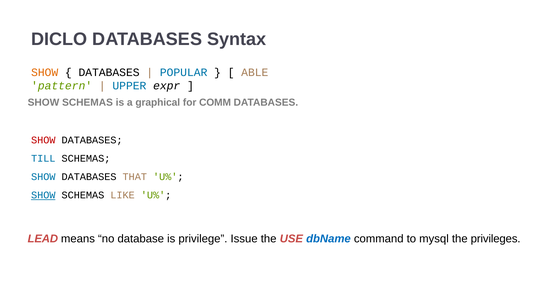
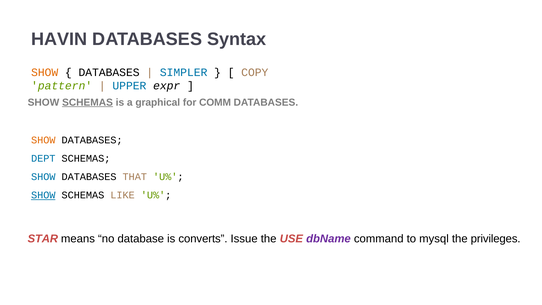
DICLO: DICLO -> HAVIN
POPULAR: POPULAR -> SIMPLER
ABLE: ABLE -> COPY
SCHEMAS at (87, 102) underline: none -> present
SHOW at (43, 140) colour: red -> orange
TILL: TILL -> DEPT
LEAD: LEAD -> STAR
privilege: privilege -> converts
dbName colour: blue -> purple
